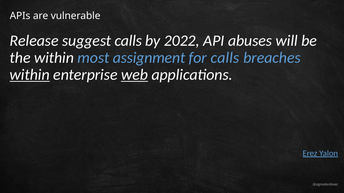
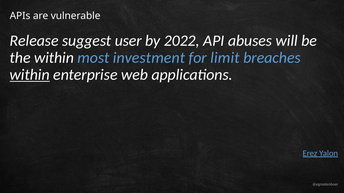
suggest calls: calls -> user
assignment: assignment -> investment
for calls: calls -> limit
web underline: present -> none
